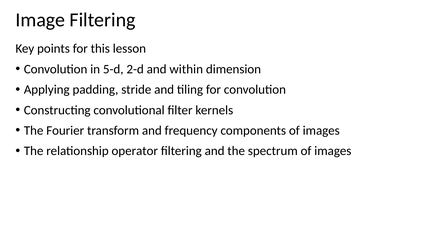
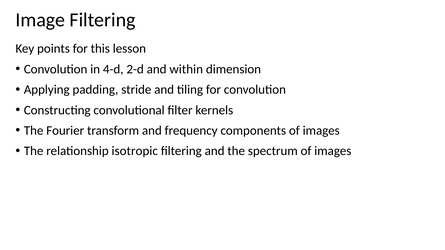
5-d: 5-d -> 4-d
operator: operator -> isotropic
